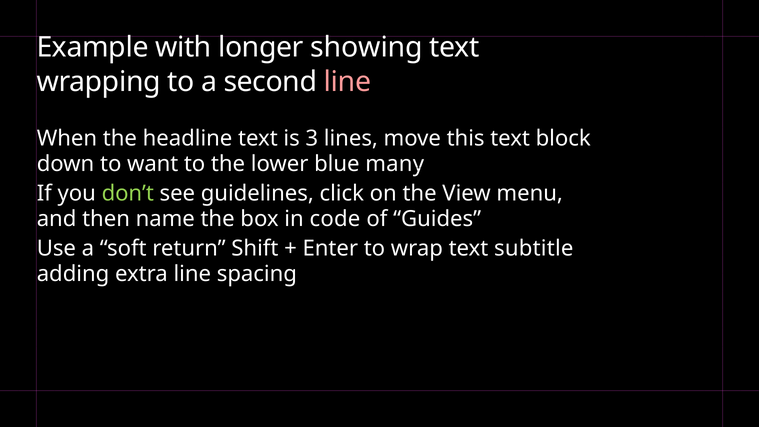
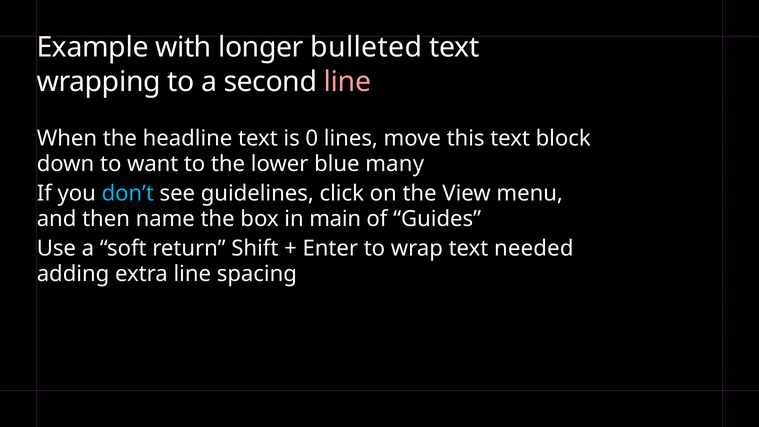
showing: showing -> bulleted
3: 3 -> 0
don’t colour: light green -> light blue
code: code -> main
subtitle: subtitle -> needed
